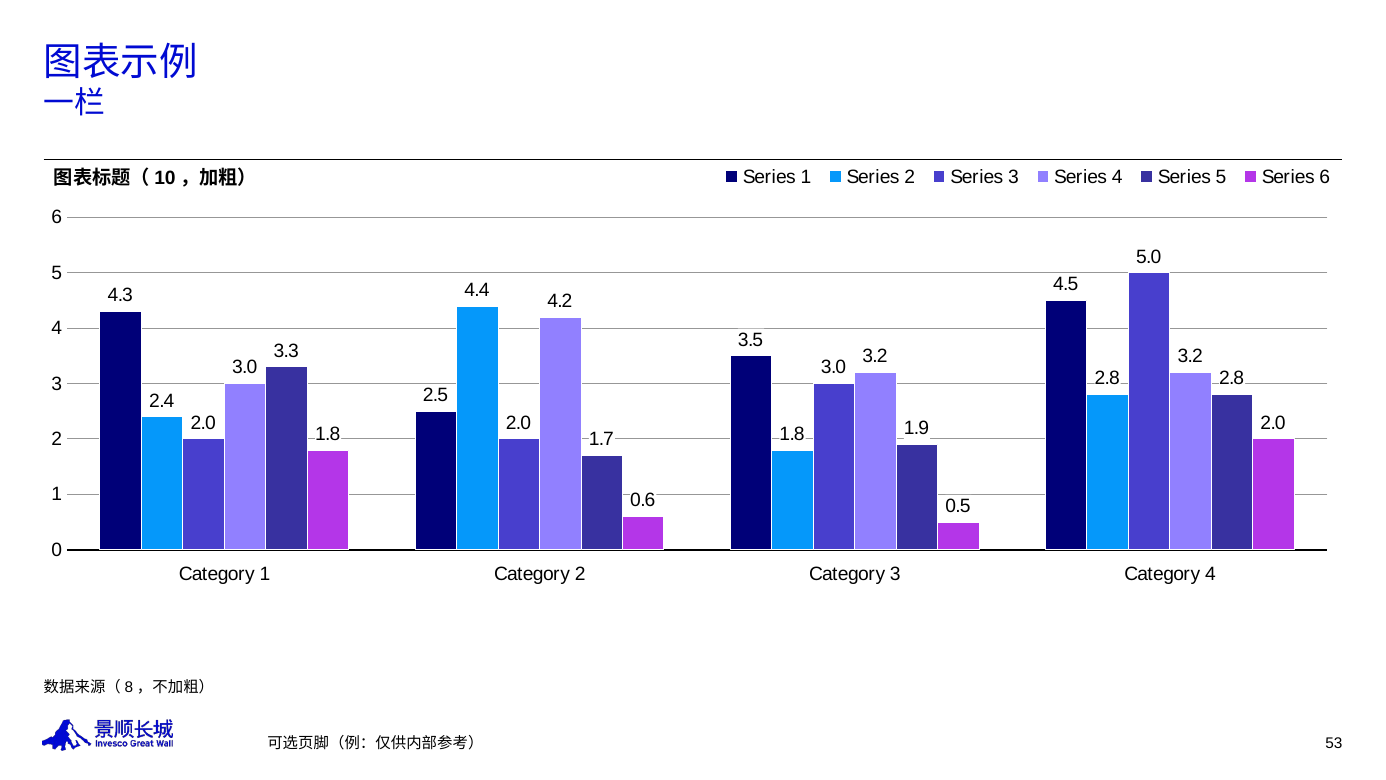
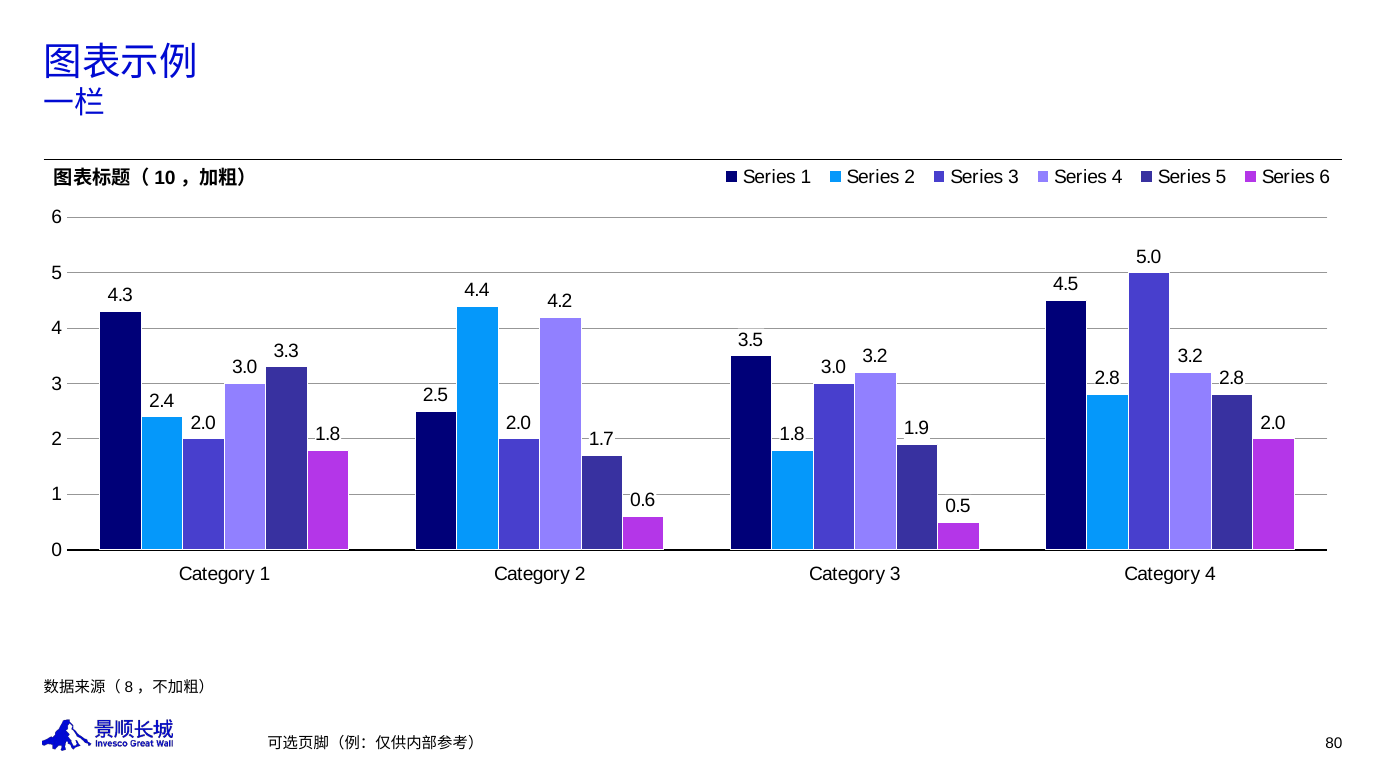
53: 53 -> 80
